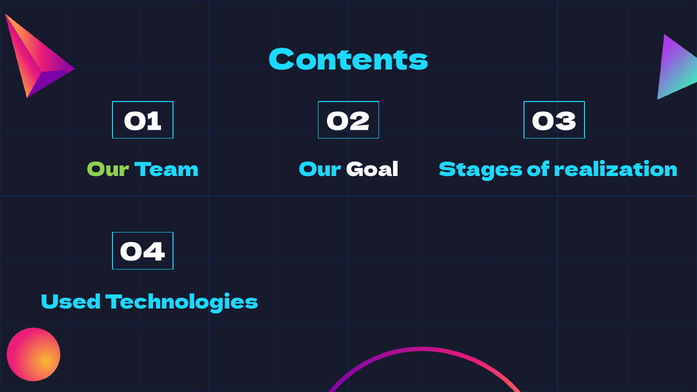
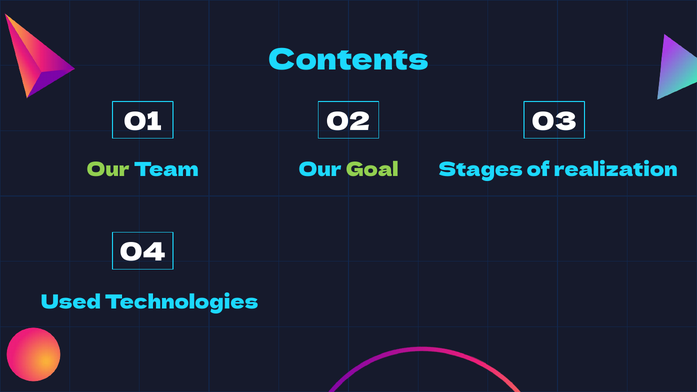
Goal colour: white -> light green
